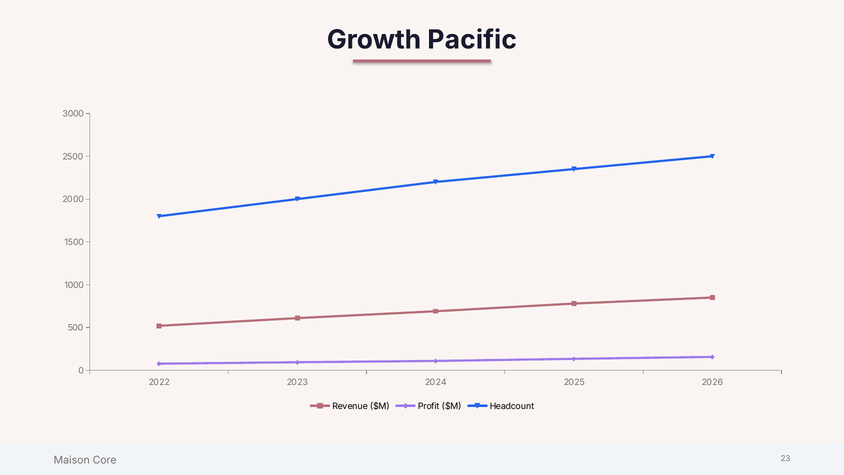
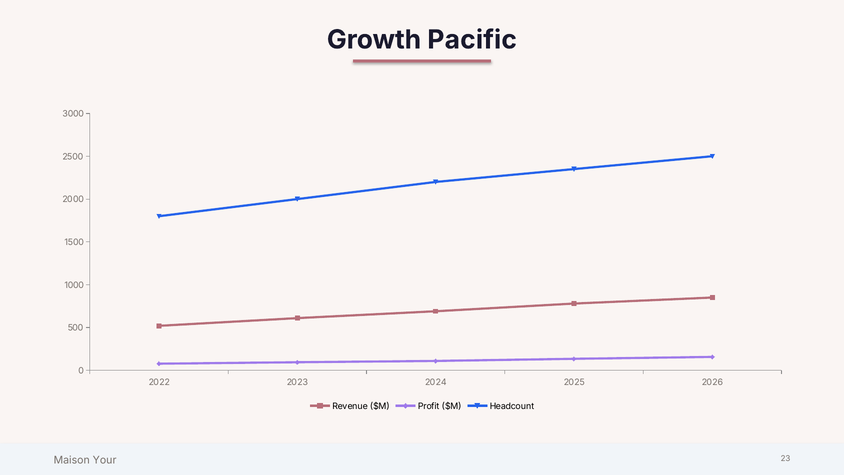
Core: Core -> Your
